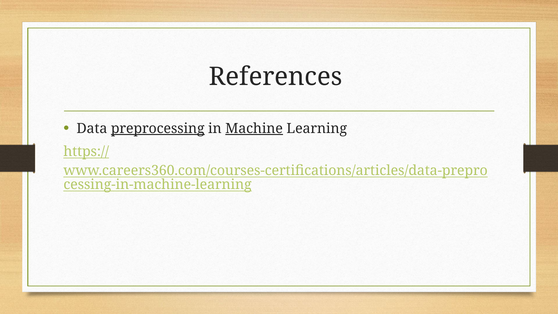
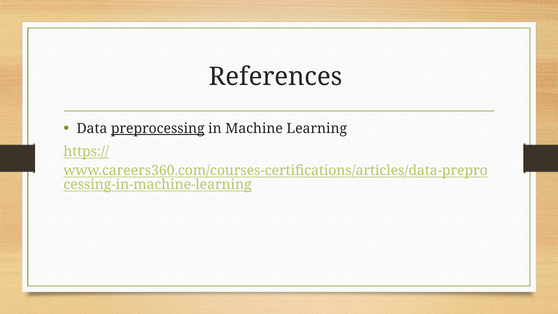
Machine underline: present -> none
